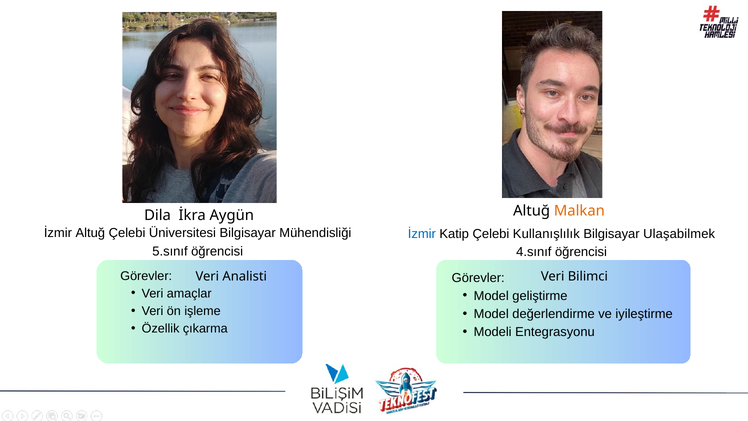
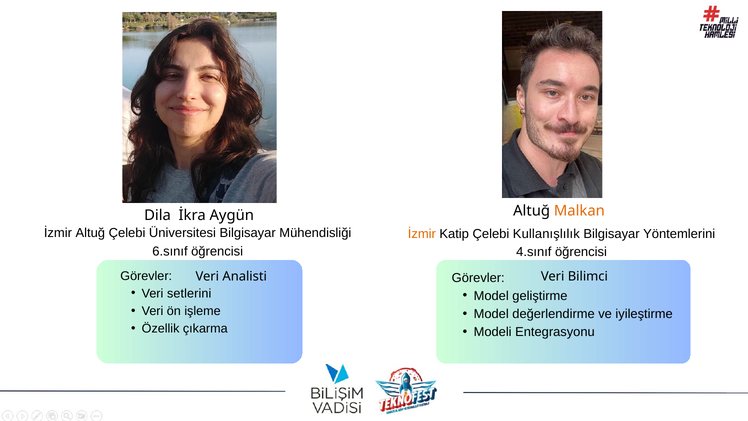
İzmir at (422, 234) colour: blue -> orange
Ulaşabilmek: Ulaşabilmek -> Yöntemlerini
5.sınıf: 5.sınıf -> 6.sınıf
amaçlar: amaçlar -> setlerini
